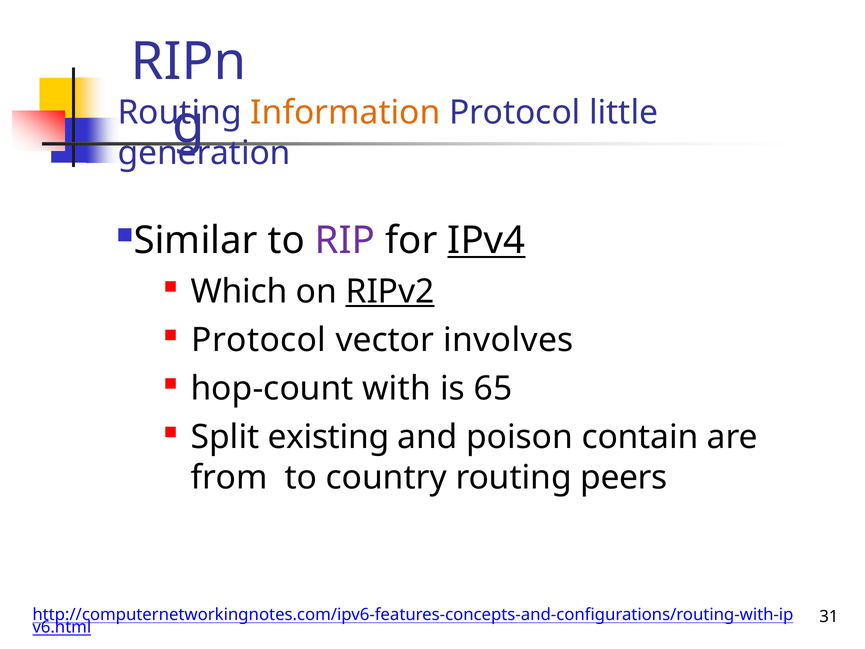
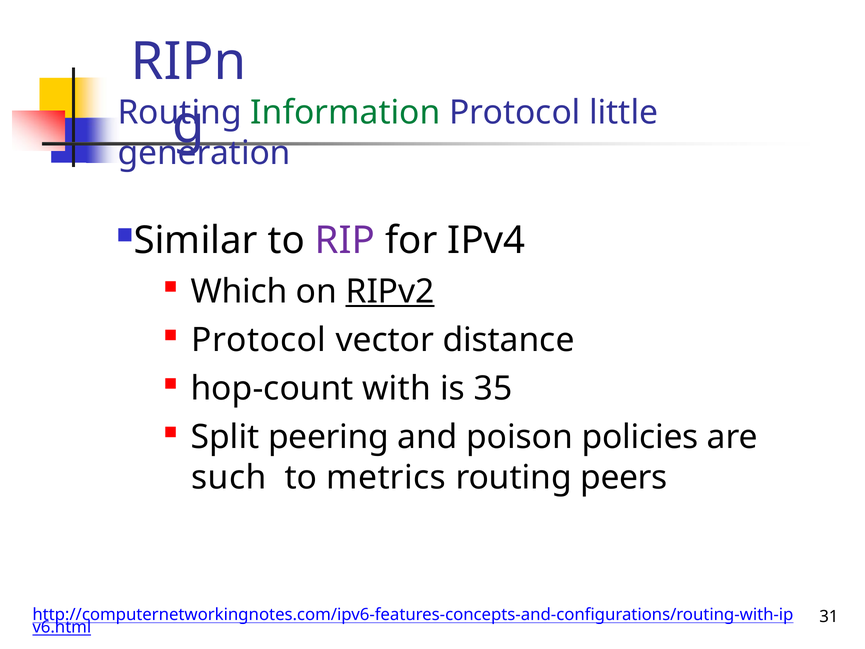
Information colour: orange -> green
IPv4 underline: present -> none
involves: involves -> distance
65: 65 -> 35
existing: existing -> peering
contain: contain -> policies
from: from -> such
country: country -> metrics
